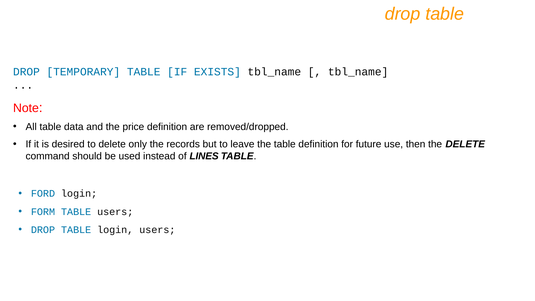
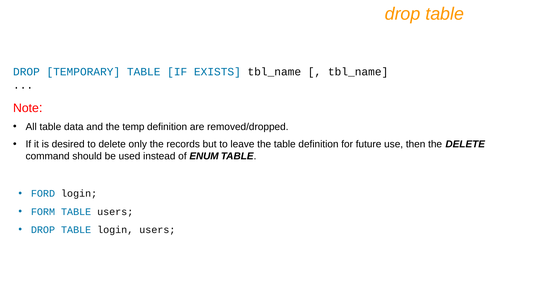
price: price -> temp
LINES: LINES -> ENUM
